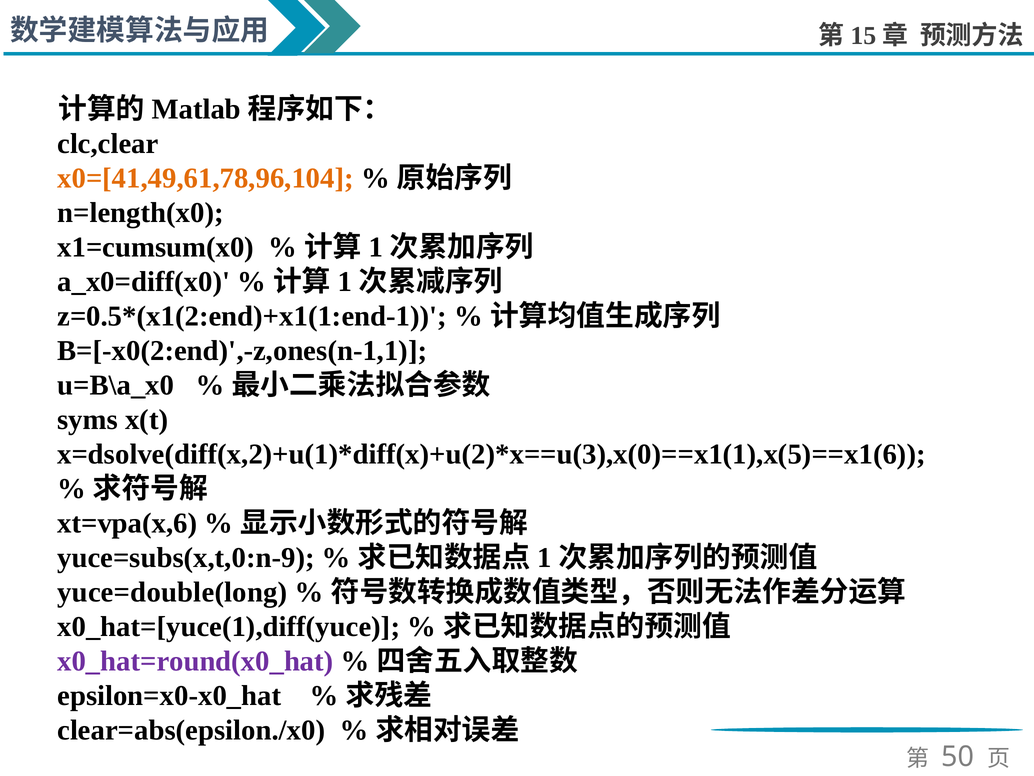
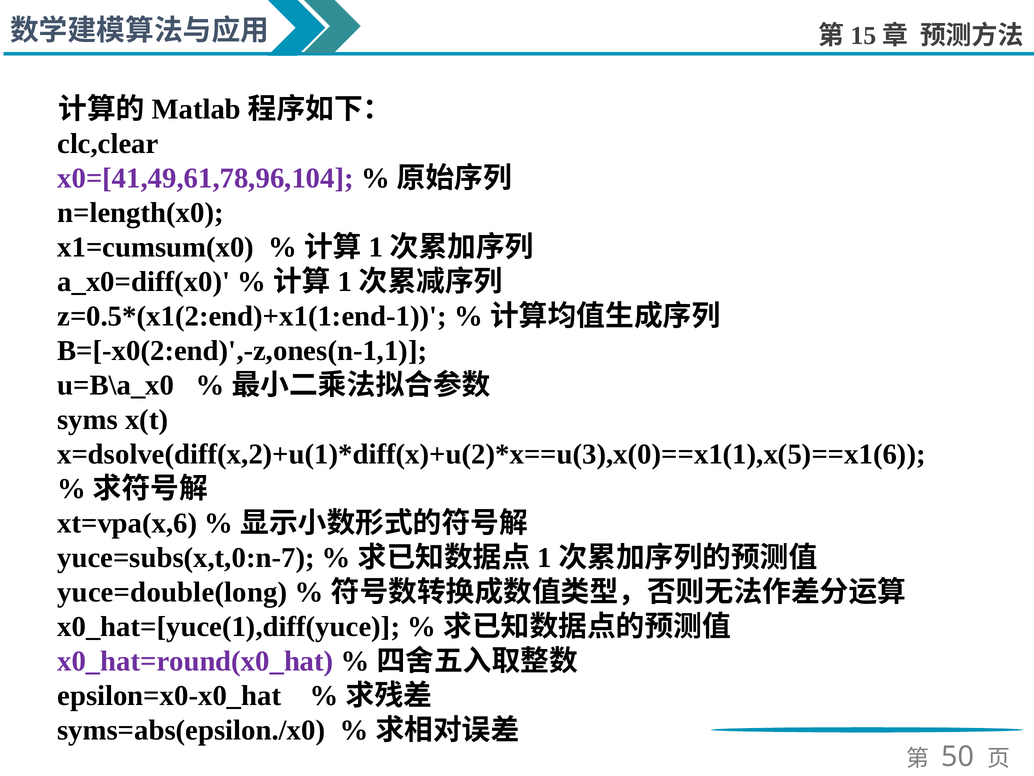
x0=[41,49,61,78,96,104 colour: orange -> purple
yuce=subs(x,t,0:n-9: yuce=subs(x,t,0:n-9 -> yuce=subs(x,t,0:n-7
clear=abs(epsilon./x0: clear=abs(epsilon./x0 -> syms=abs(epsilon./x0
